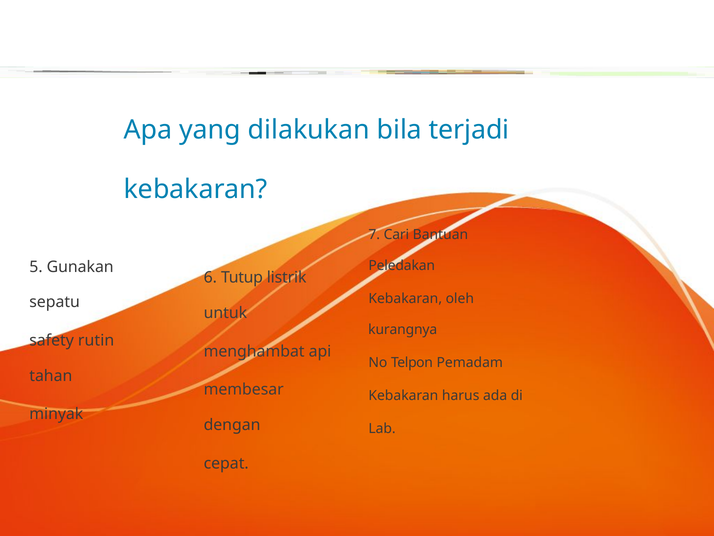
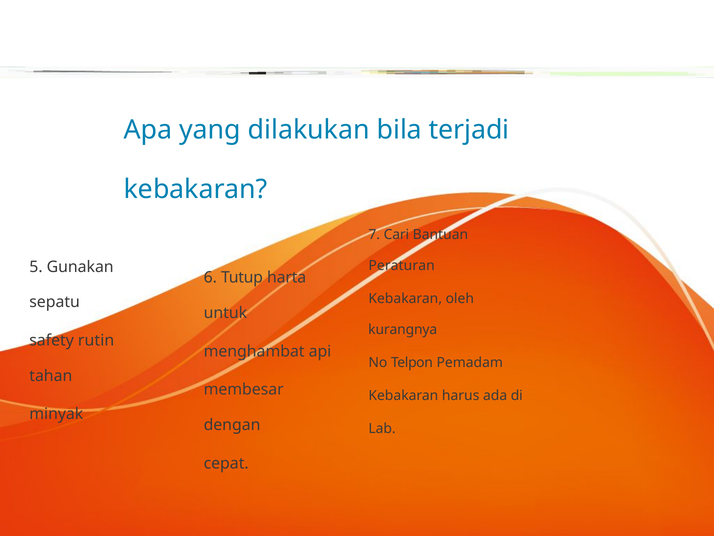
Peledakan: Peledakan -> Peraturan
listrik: listrik -> harta
